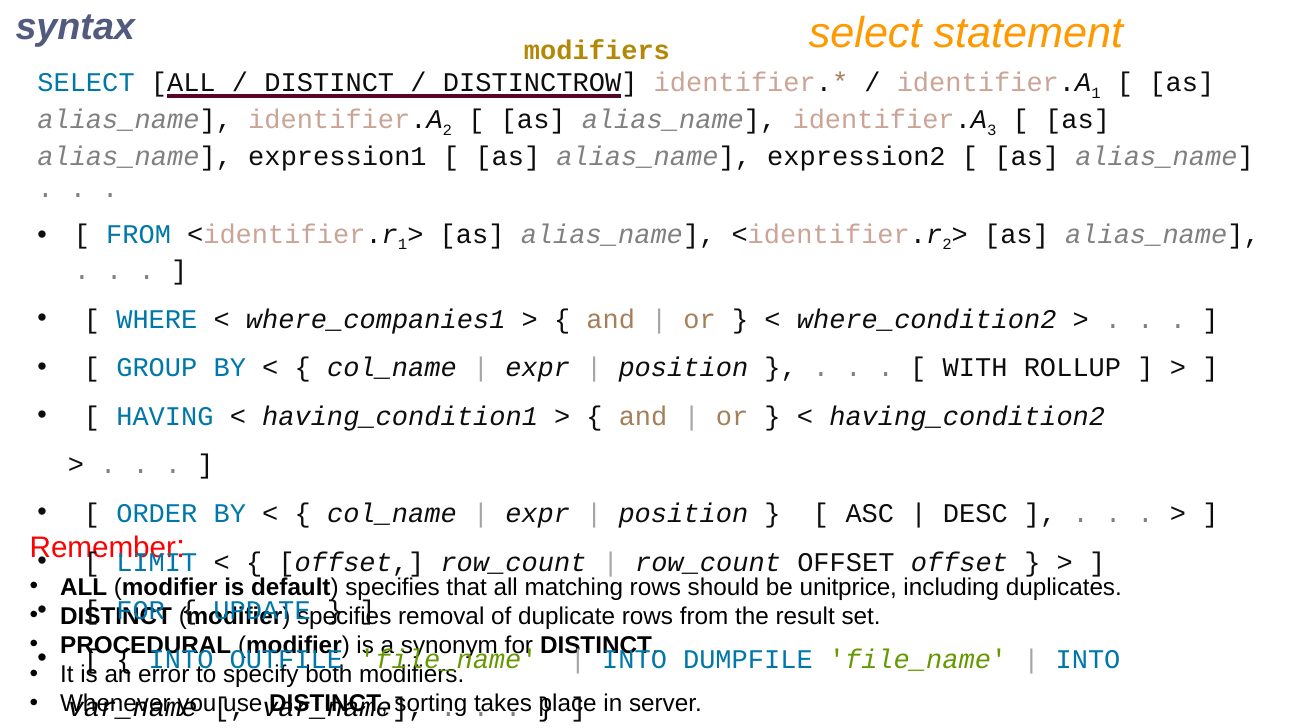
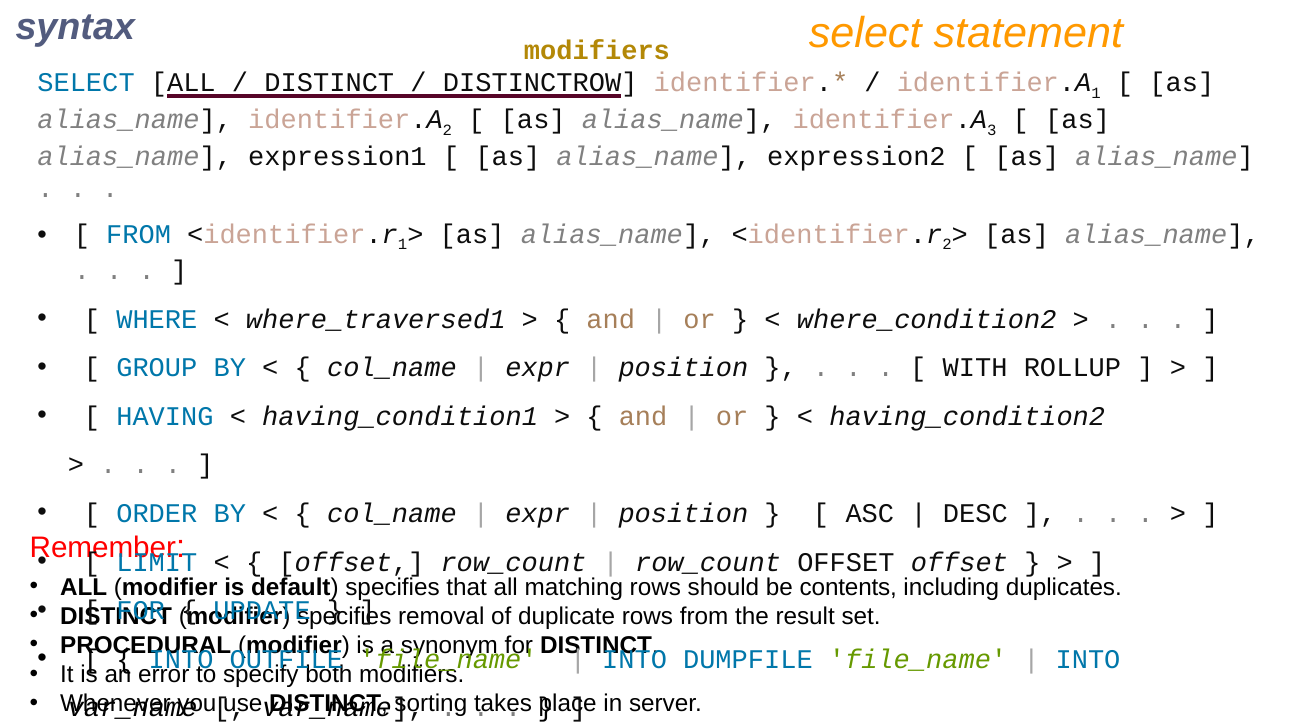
where_companies1: where_companies1 -> where_traversed1
unitprice: unitprice -> contents
